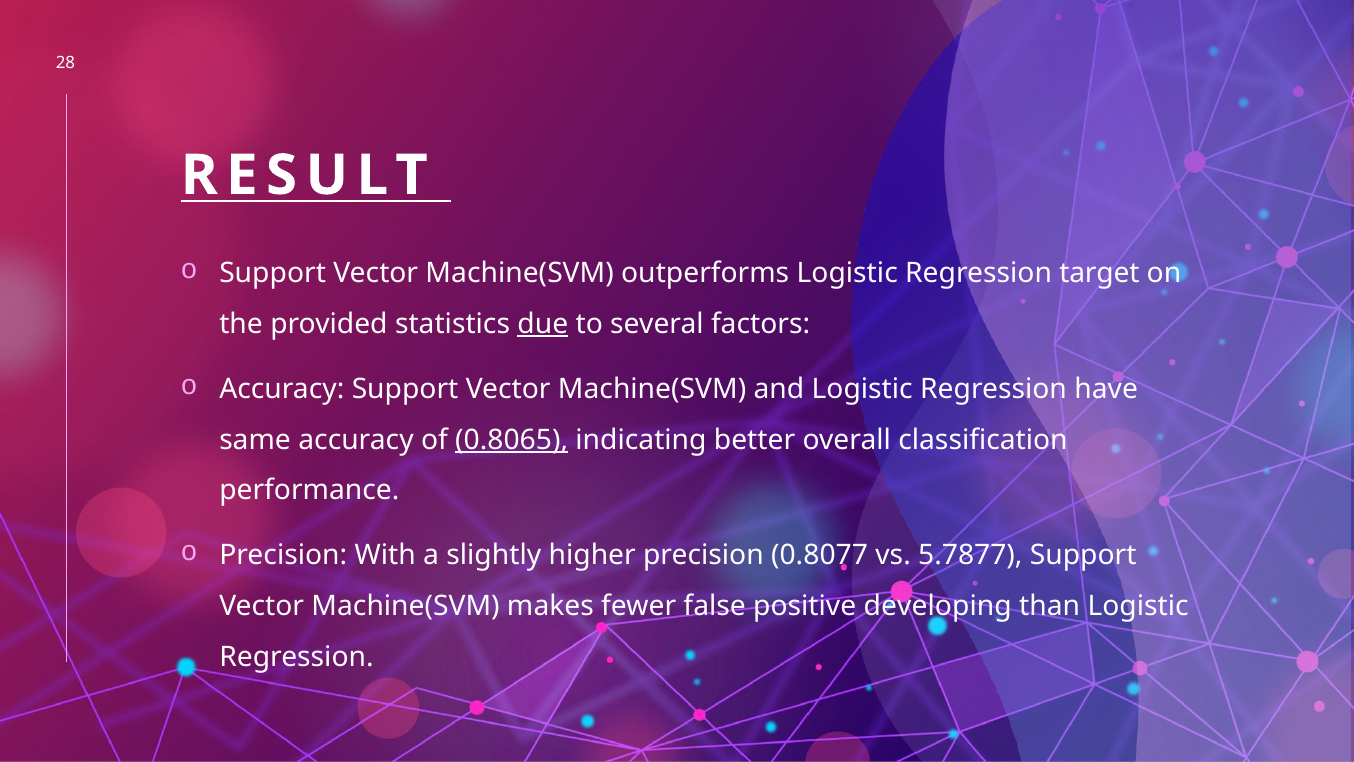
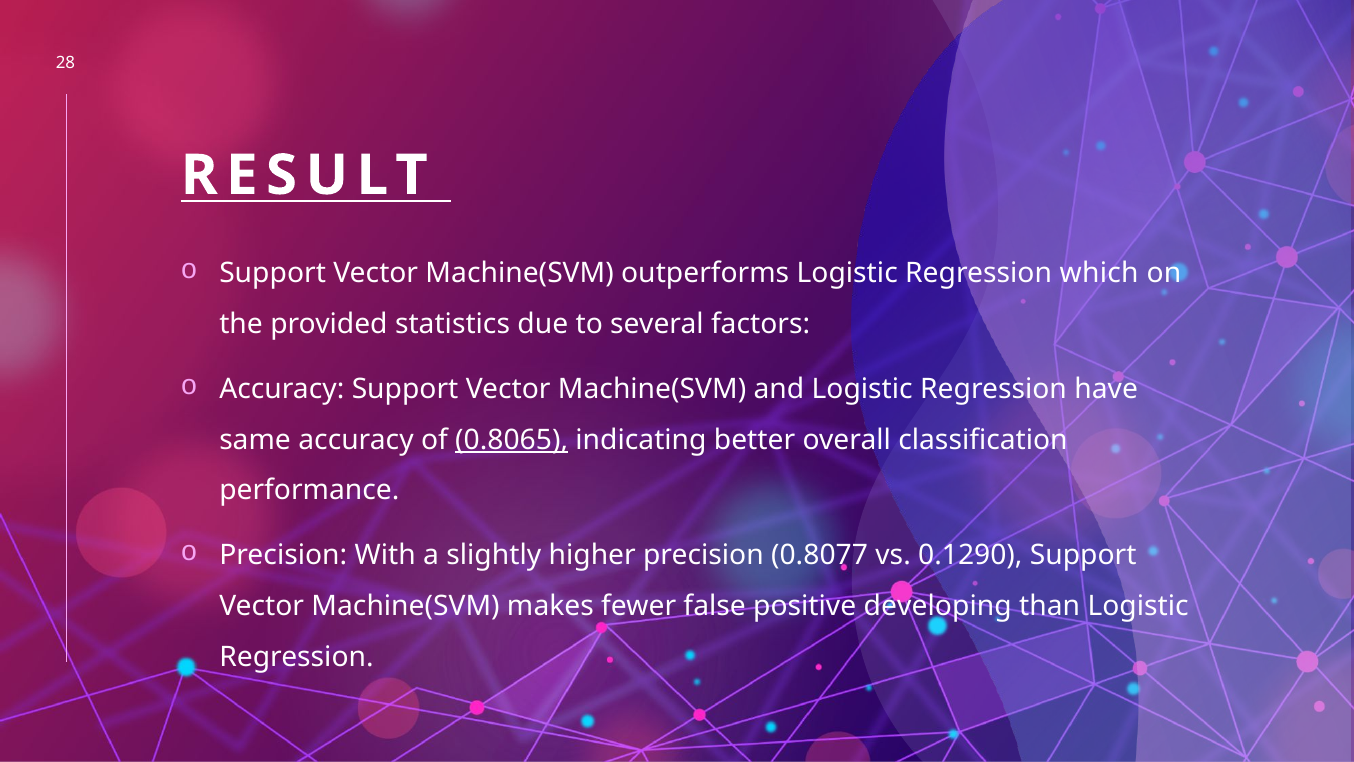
target: target -> which
due underline: present -> none
5.7877: 5.7877 -> 0.1290
